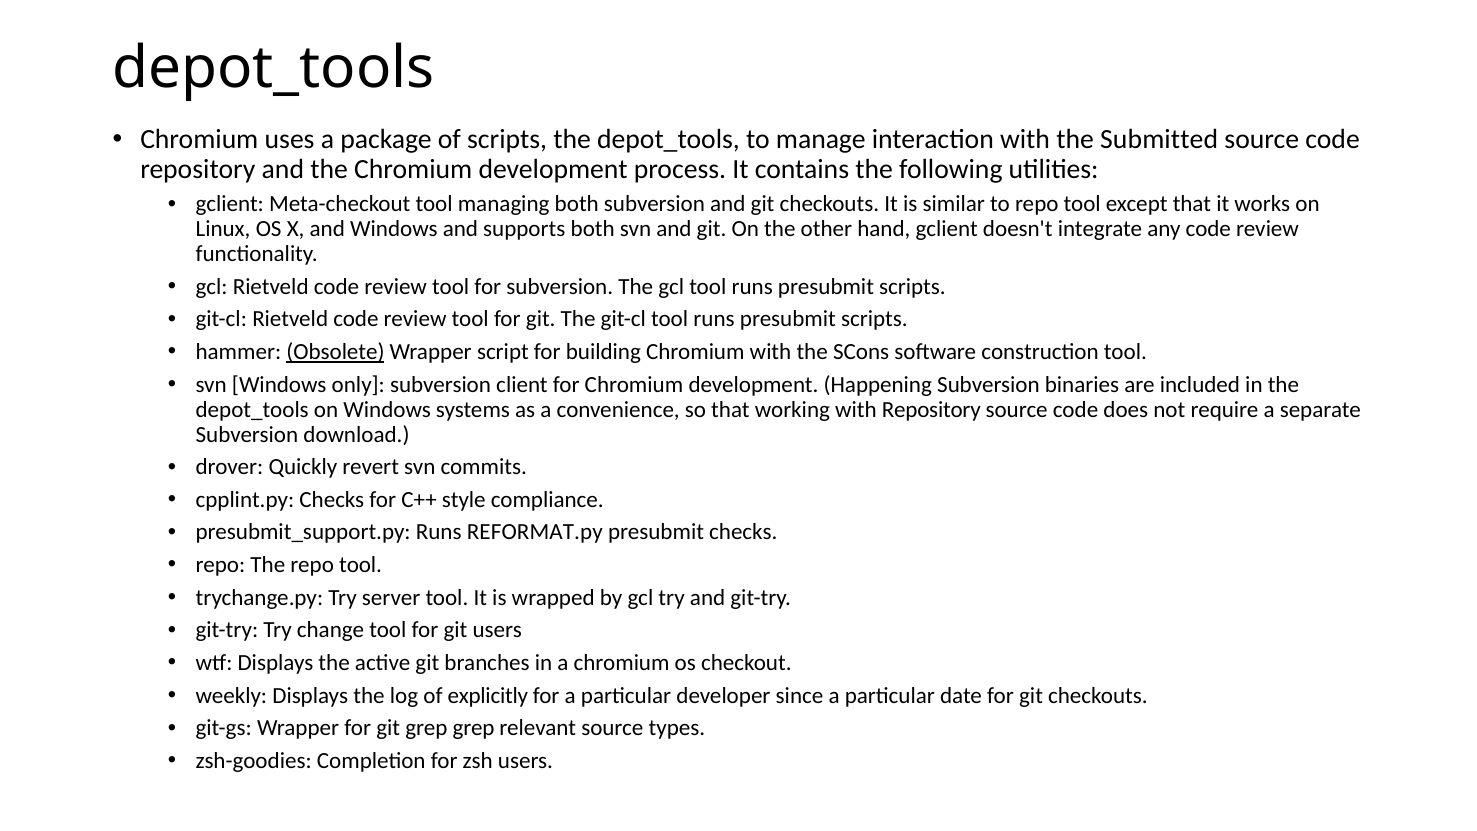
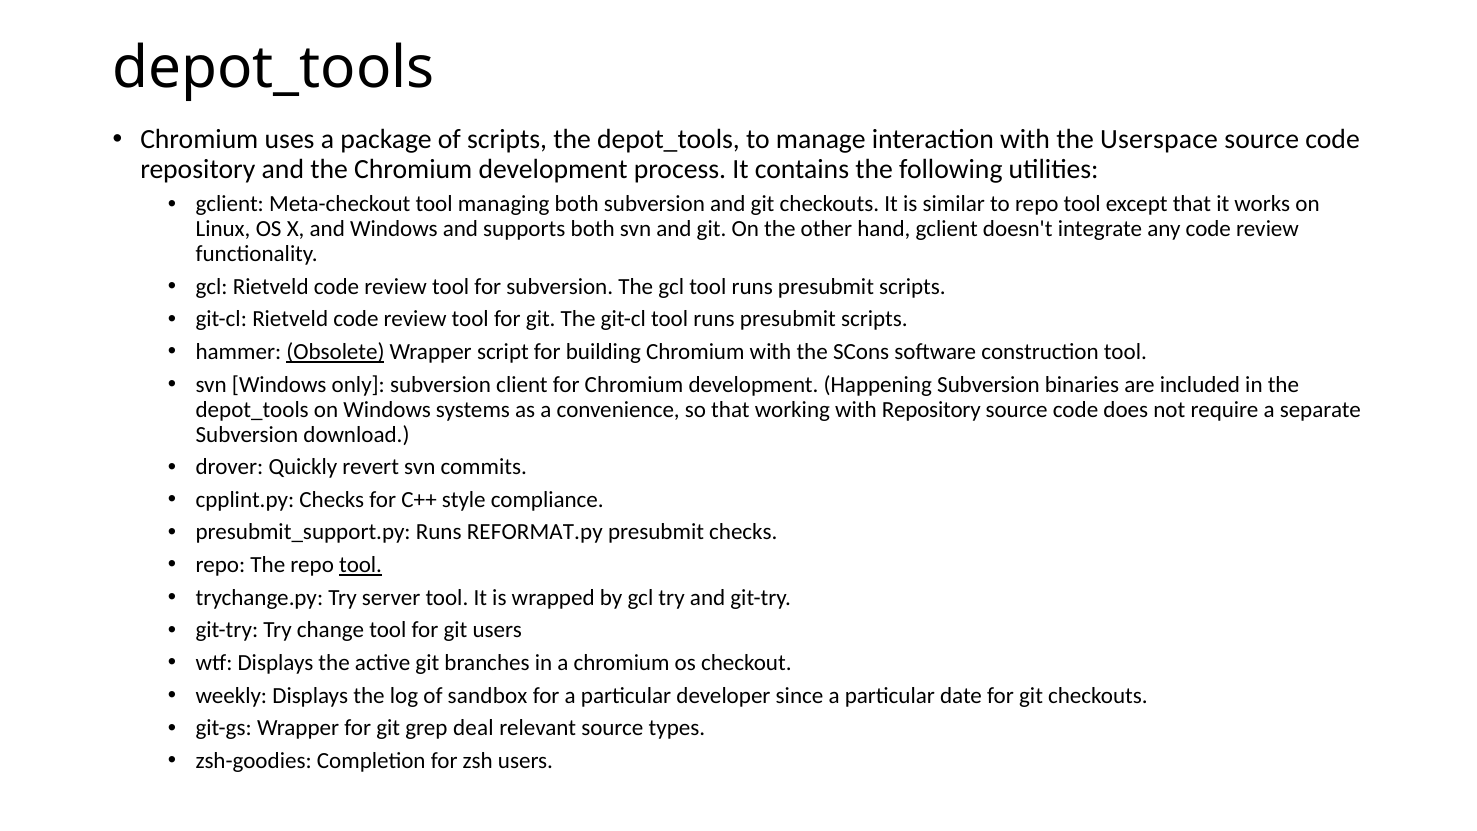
Submitted: Submitted -> Userspace
tool at (361, 565) underline: none -> present
explicitly: explicitly -> sandbox
grep grep: grep -> deal
